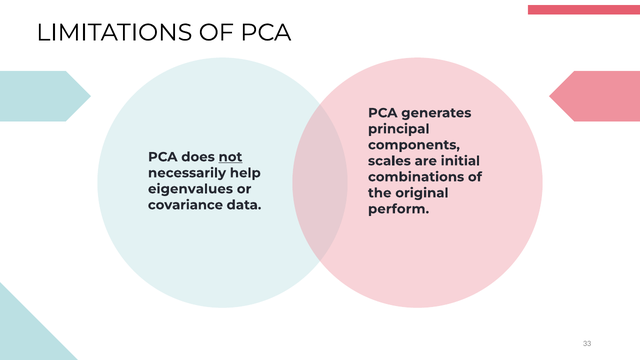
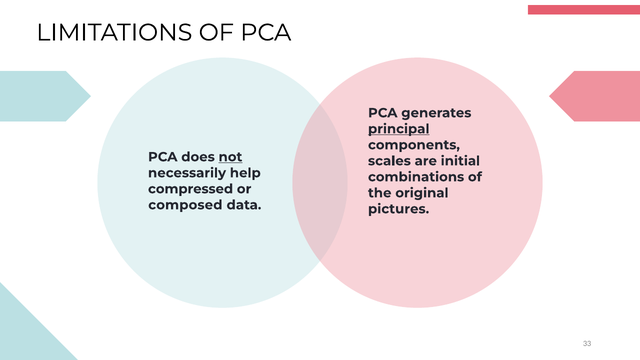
principal underline: none -> present
eigenvalues: eigenvalues -> compressed
covariance: covariance -> composed
perform: perform -> pictures
